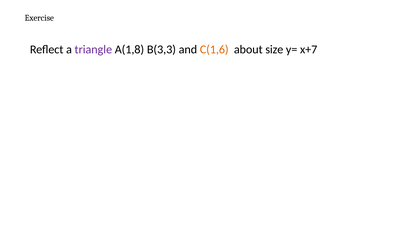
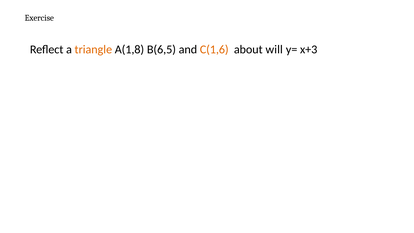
triangle colour: purple -> orange
B(3,3: B(3,3 -> B(6,5
size: size -> will
x+7: x+7 -> x+3
